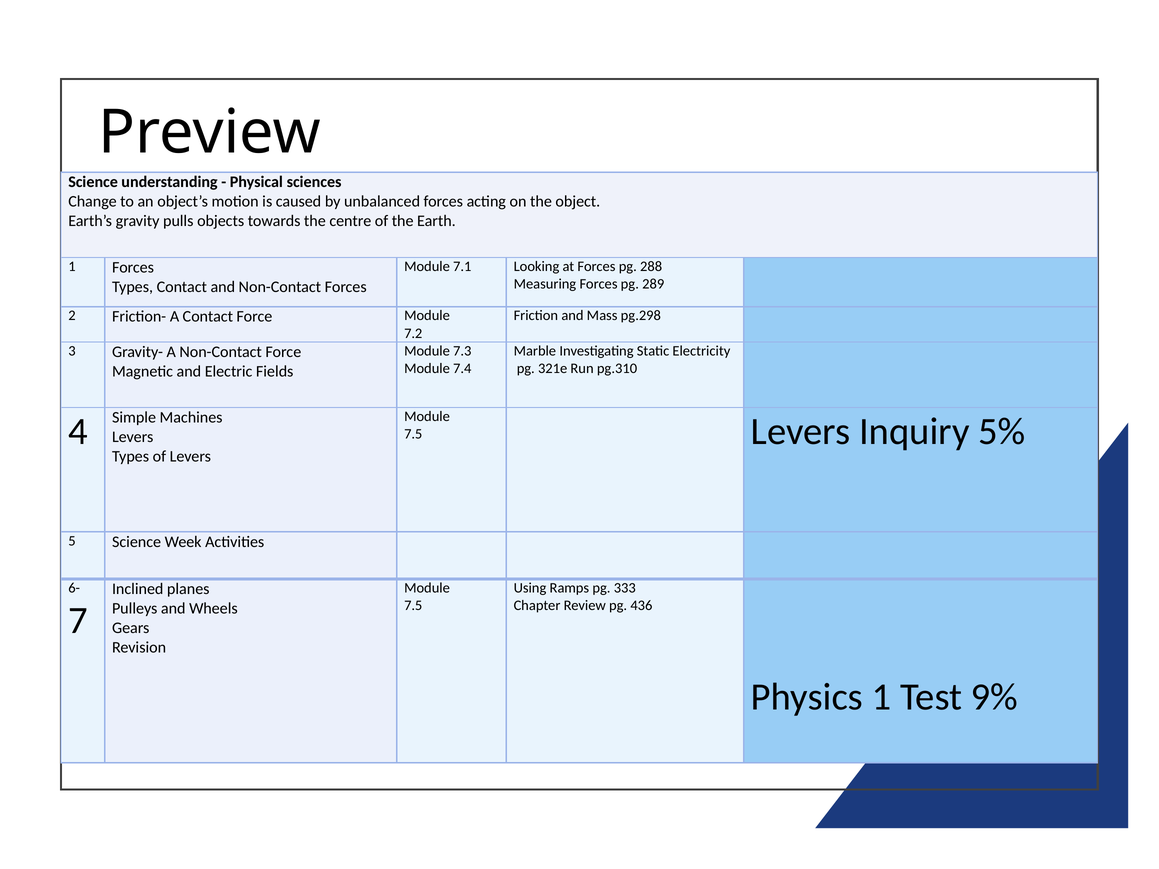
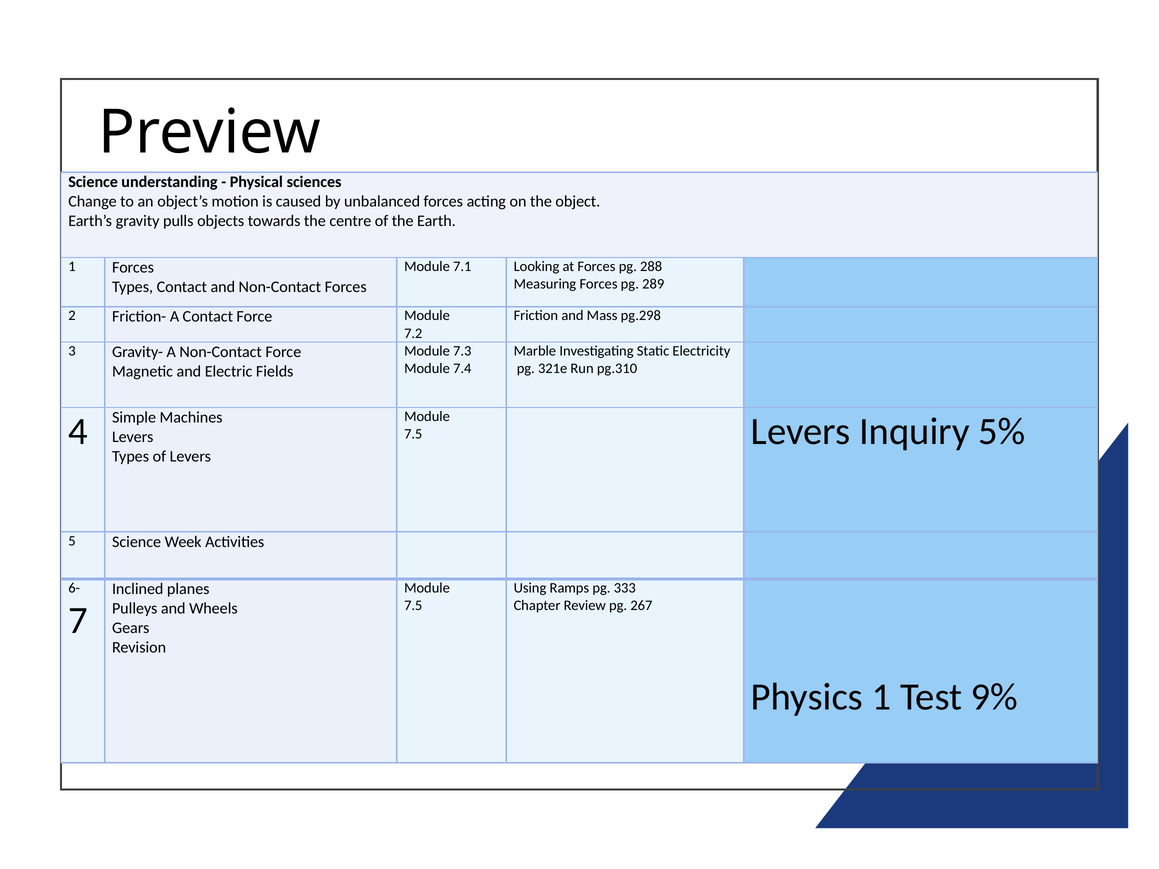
436: 436 -> 267
